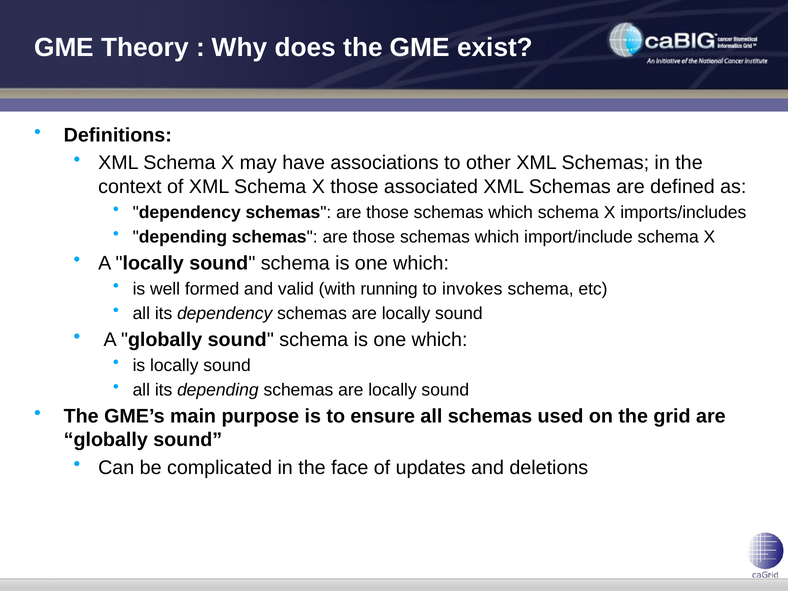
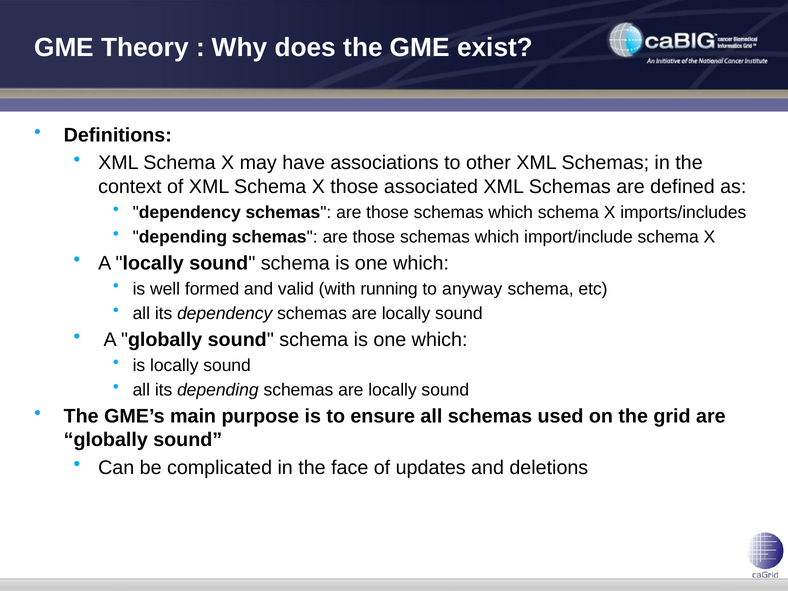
invokes: invokes -> anyway
